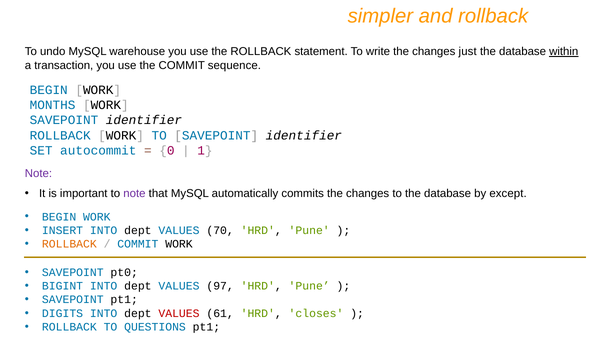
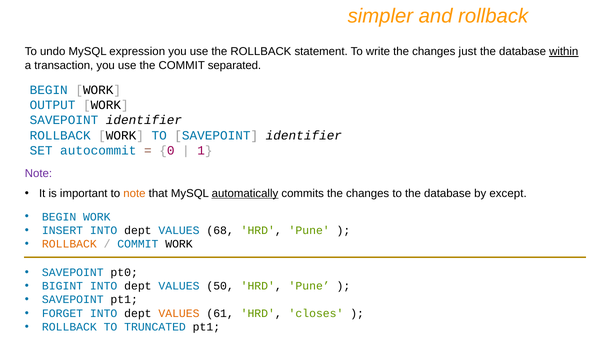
warehouse: warehouse -> expression
sequence: sequence -> separated
MONTHS: MONTHS -> OUTPUT
note at (134, 194) colour: purple -> orange
automatically underline: none -> present
70: 70 -> 68
97: 97 -> 50
DIGITS: DIGITS -> FORGET
VALUES at (179, 314) colour: red -> orange
QUESTIONS: QUESTIONS -> TRUNCATED
